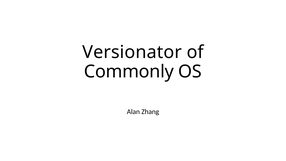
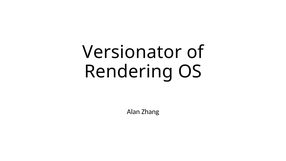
Commonly: Commonly -> Rendering
